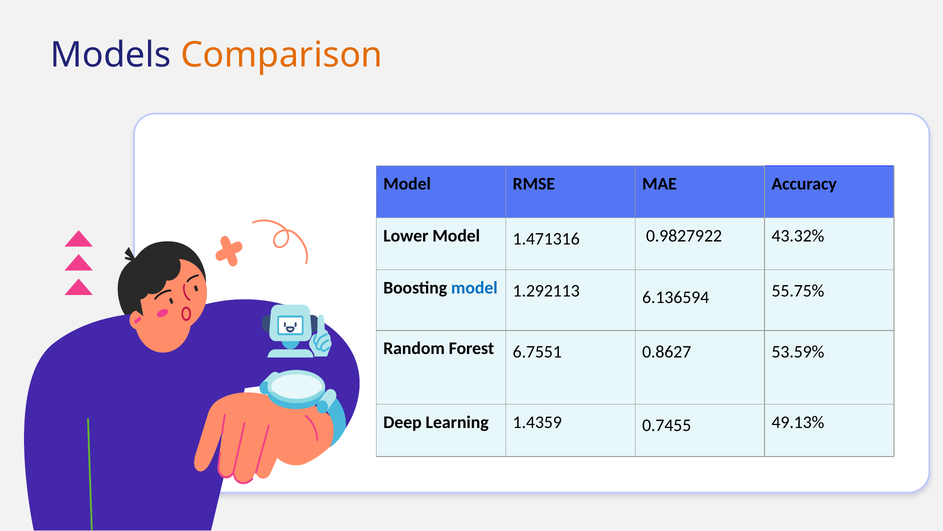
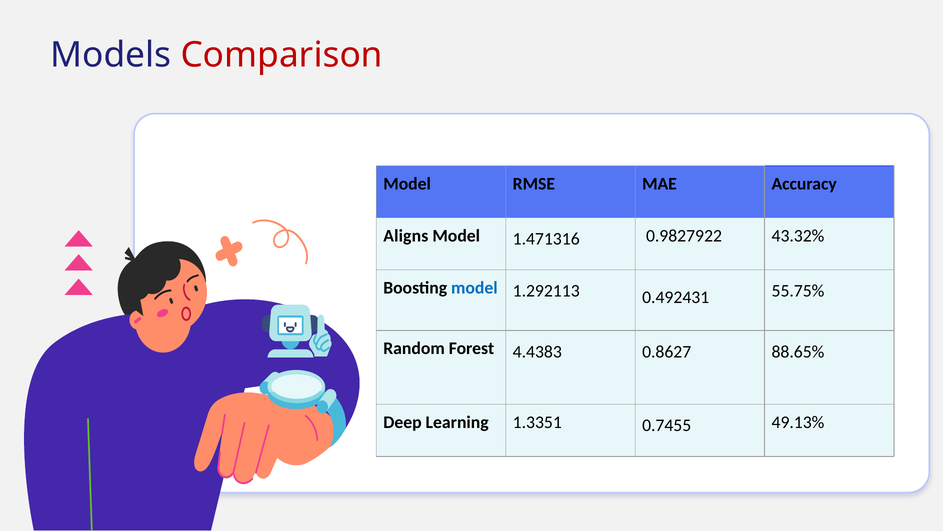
Comparison colour: orange -> red
Lower: Lower -> Aligns
6.136594: 6.136594 -> 0.492431
6.7551: 6.7551 -> 4.4383
53.59%: 53.59% -> 88.65%
1.4359: 1.4359 -> 1.3351
